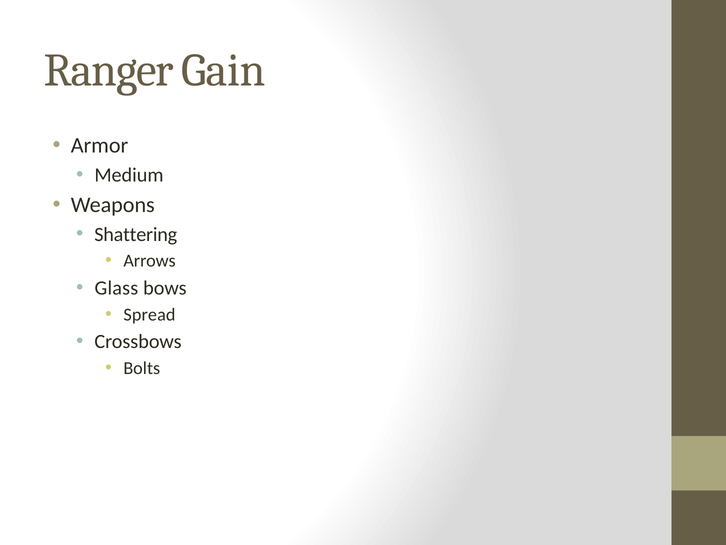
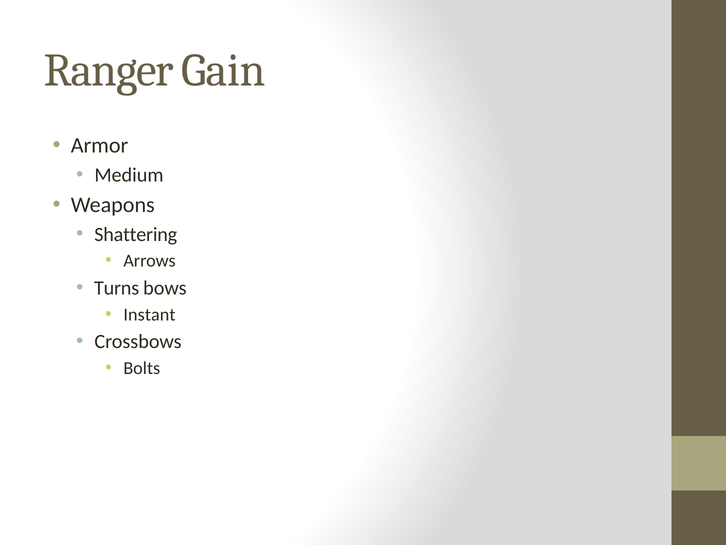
Glass: Glass -> Turns
Spread: Spread -> Instant
